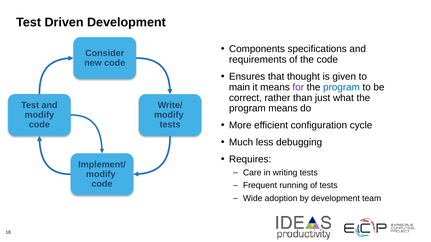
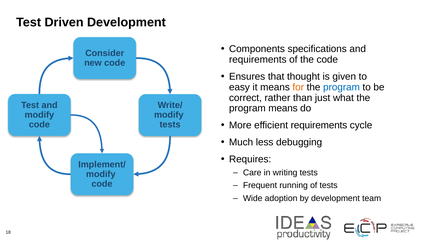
main: main -> easy
for colour: purple -> orange
efficient configuration: configuration -> requirements
